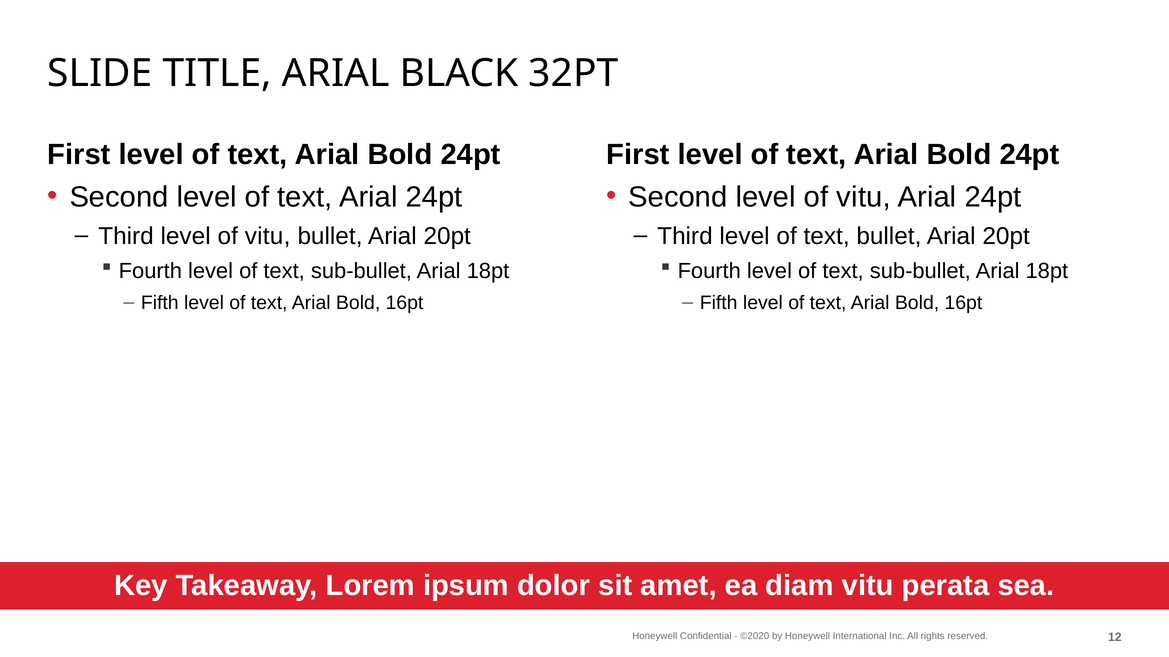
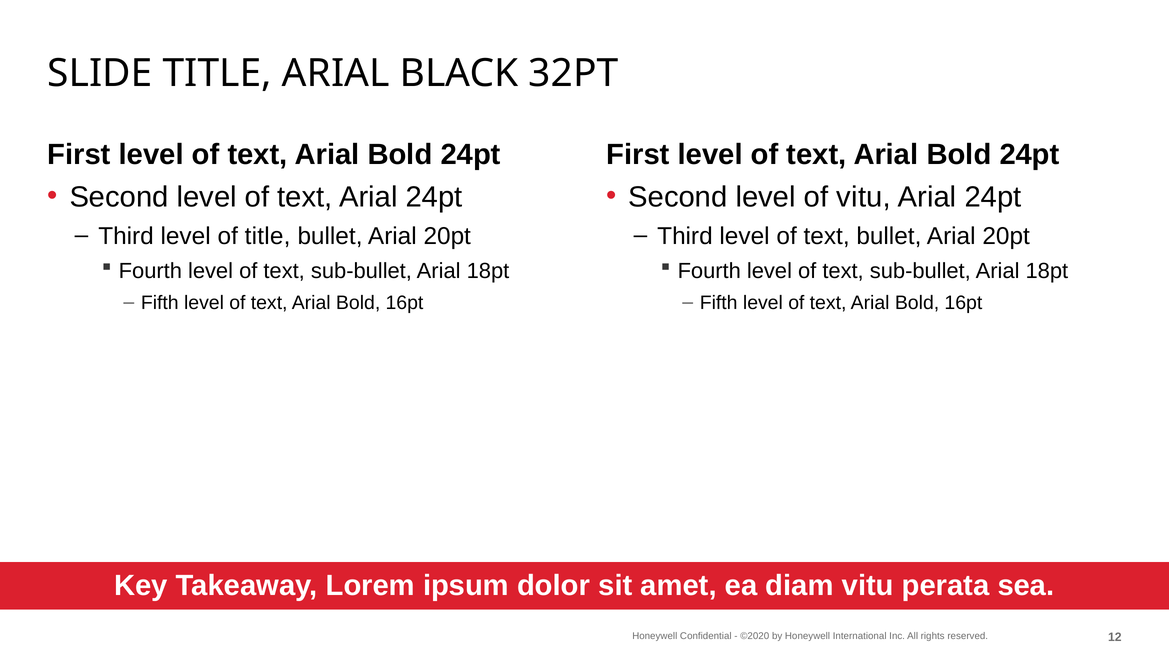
Third level of vitu: vitu -> title
